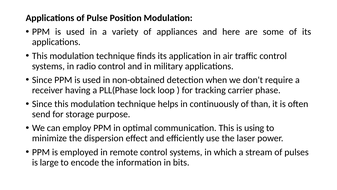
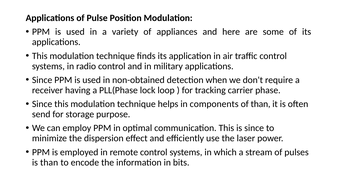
continuously: continuously -> components
is using: using -> since
is large: large -> than
